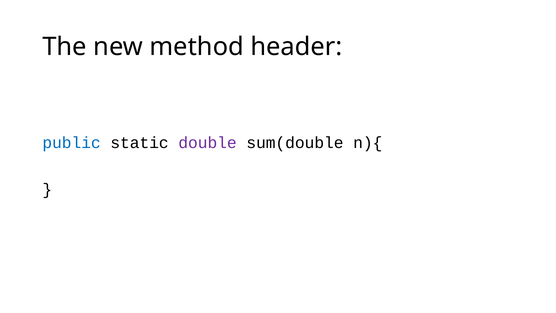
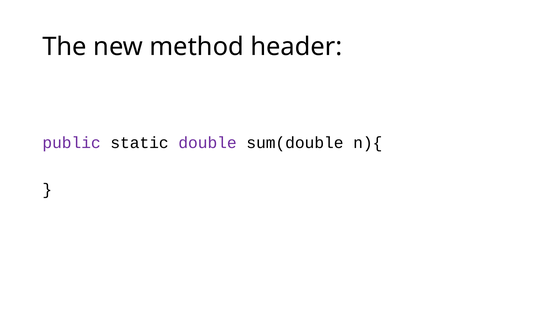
public colour: blue -> purple
